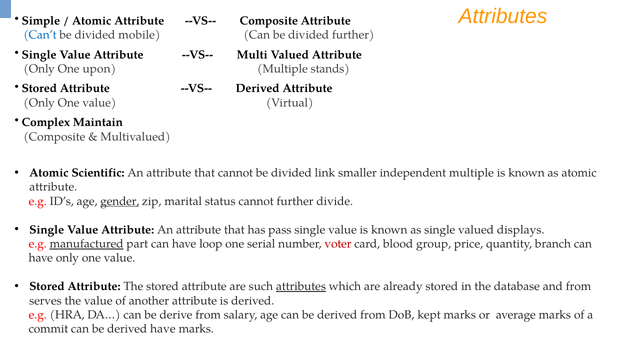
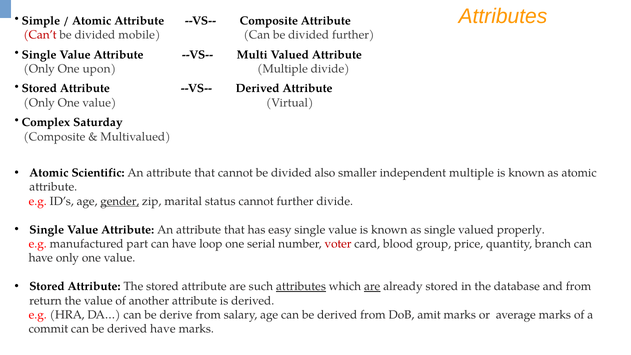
Can’t colour: blue -> red
Multiple stands: stands -> divide
Maintain: Maintain -> Saturday
link: link -> also
pass: pass -> easy
displays: displays -> properly
manufactured underline: present -> none
are at (372, 286) underline: none -> present
serves: serves -> return
kept: kept -> amit
